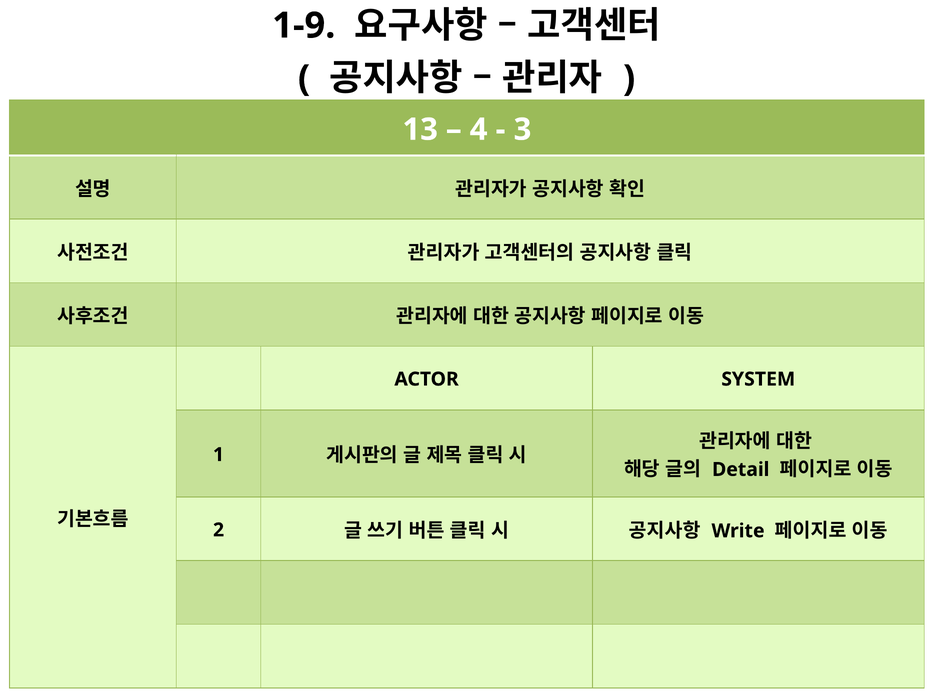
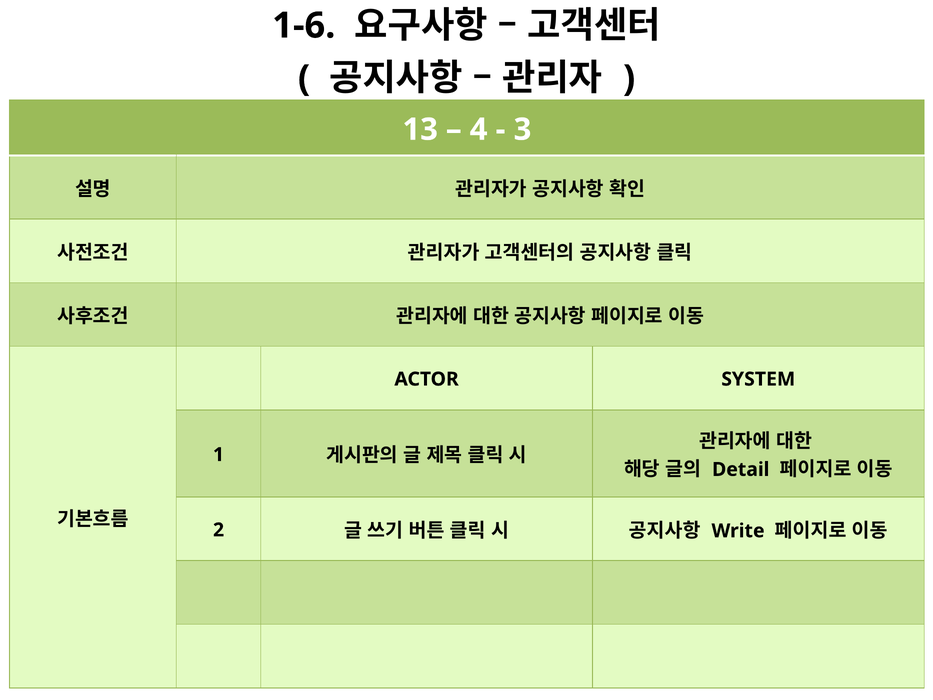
1-9: 1-9 -> 1-6
